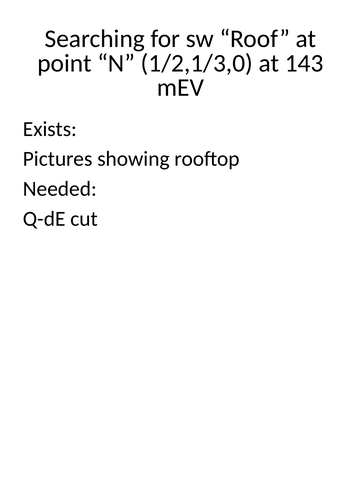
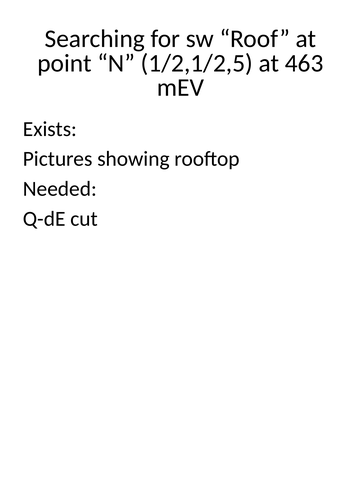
1/2,1/3,0: 1/2,1/3,0 -> 1/2,1/2,5
143: 143 -> 463
